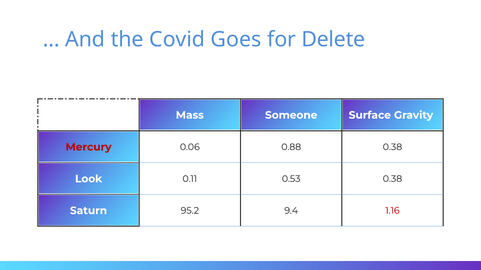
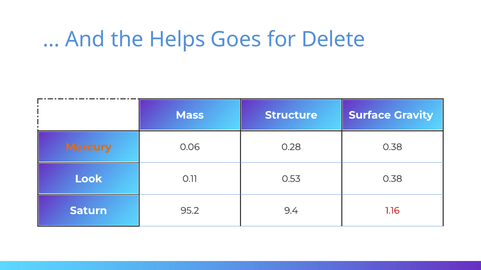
Covid: Covid -> Helps
Someone: Someone -> Structure
Mercury colour: red -> orange
0.88: 0.88 -> 0.28
